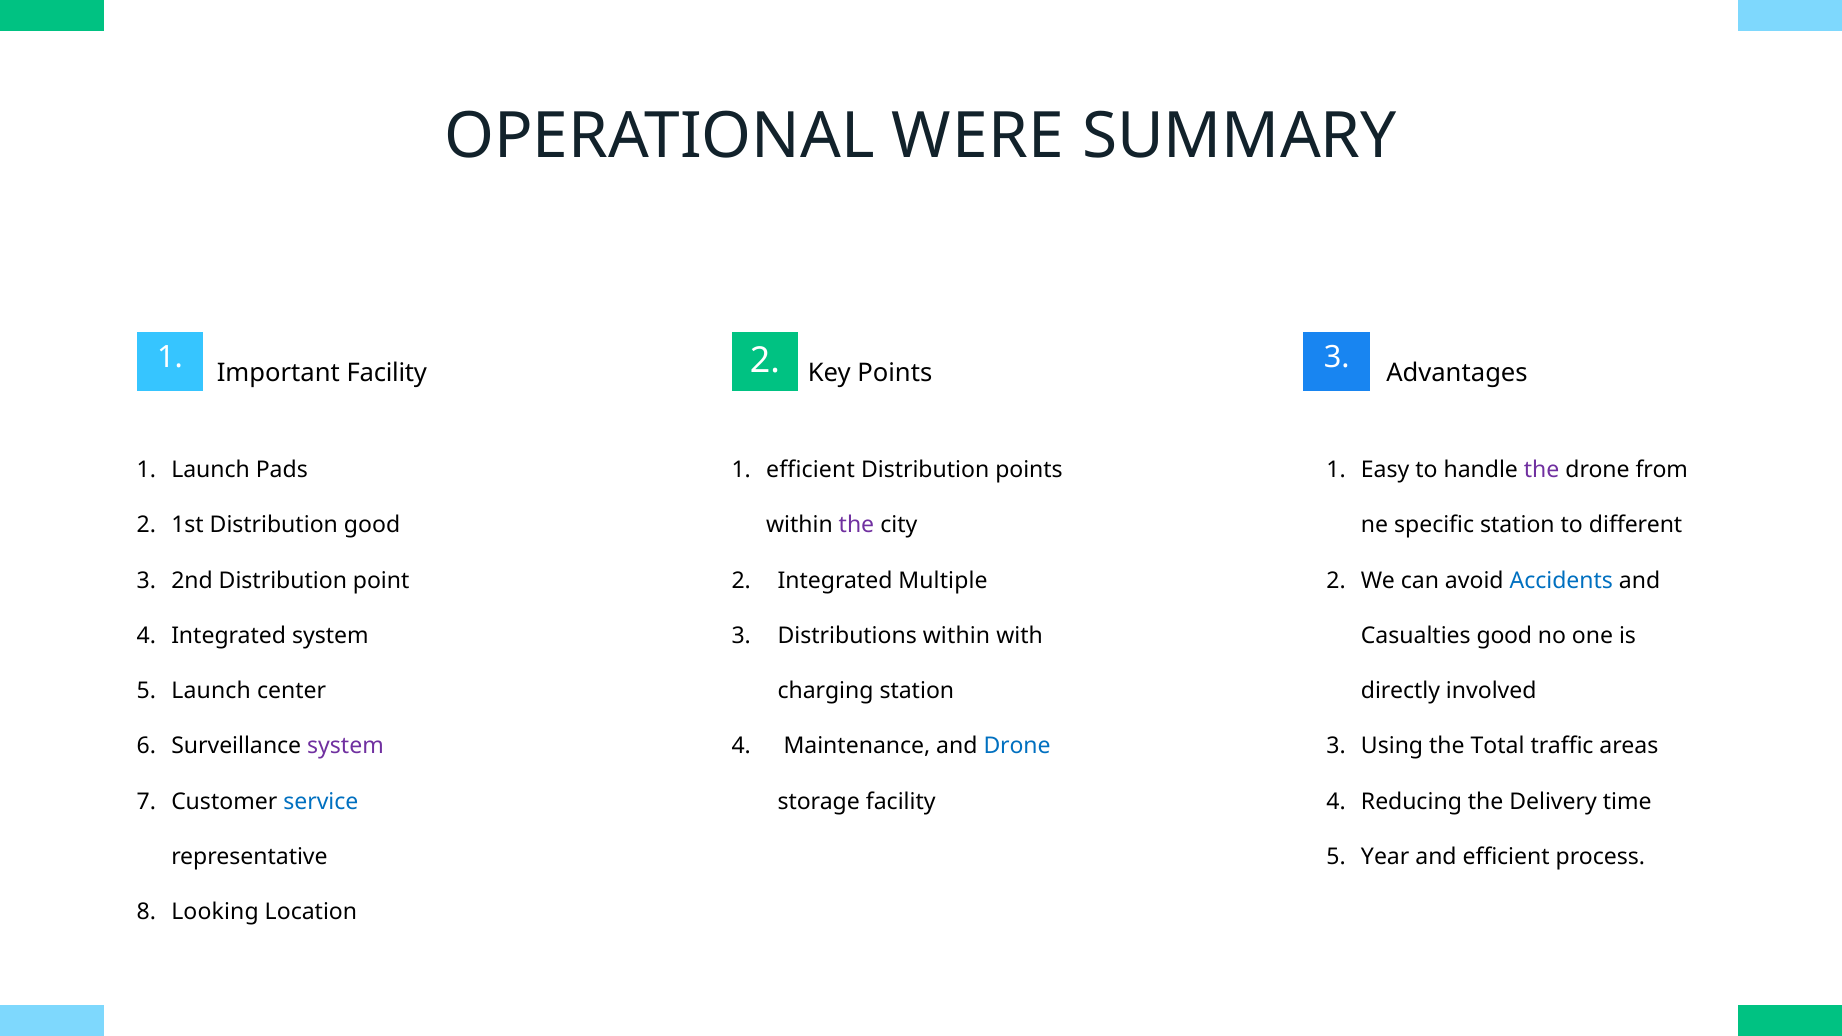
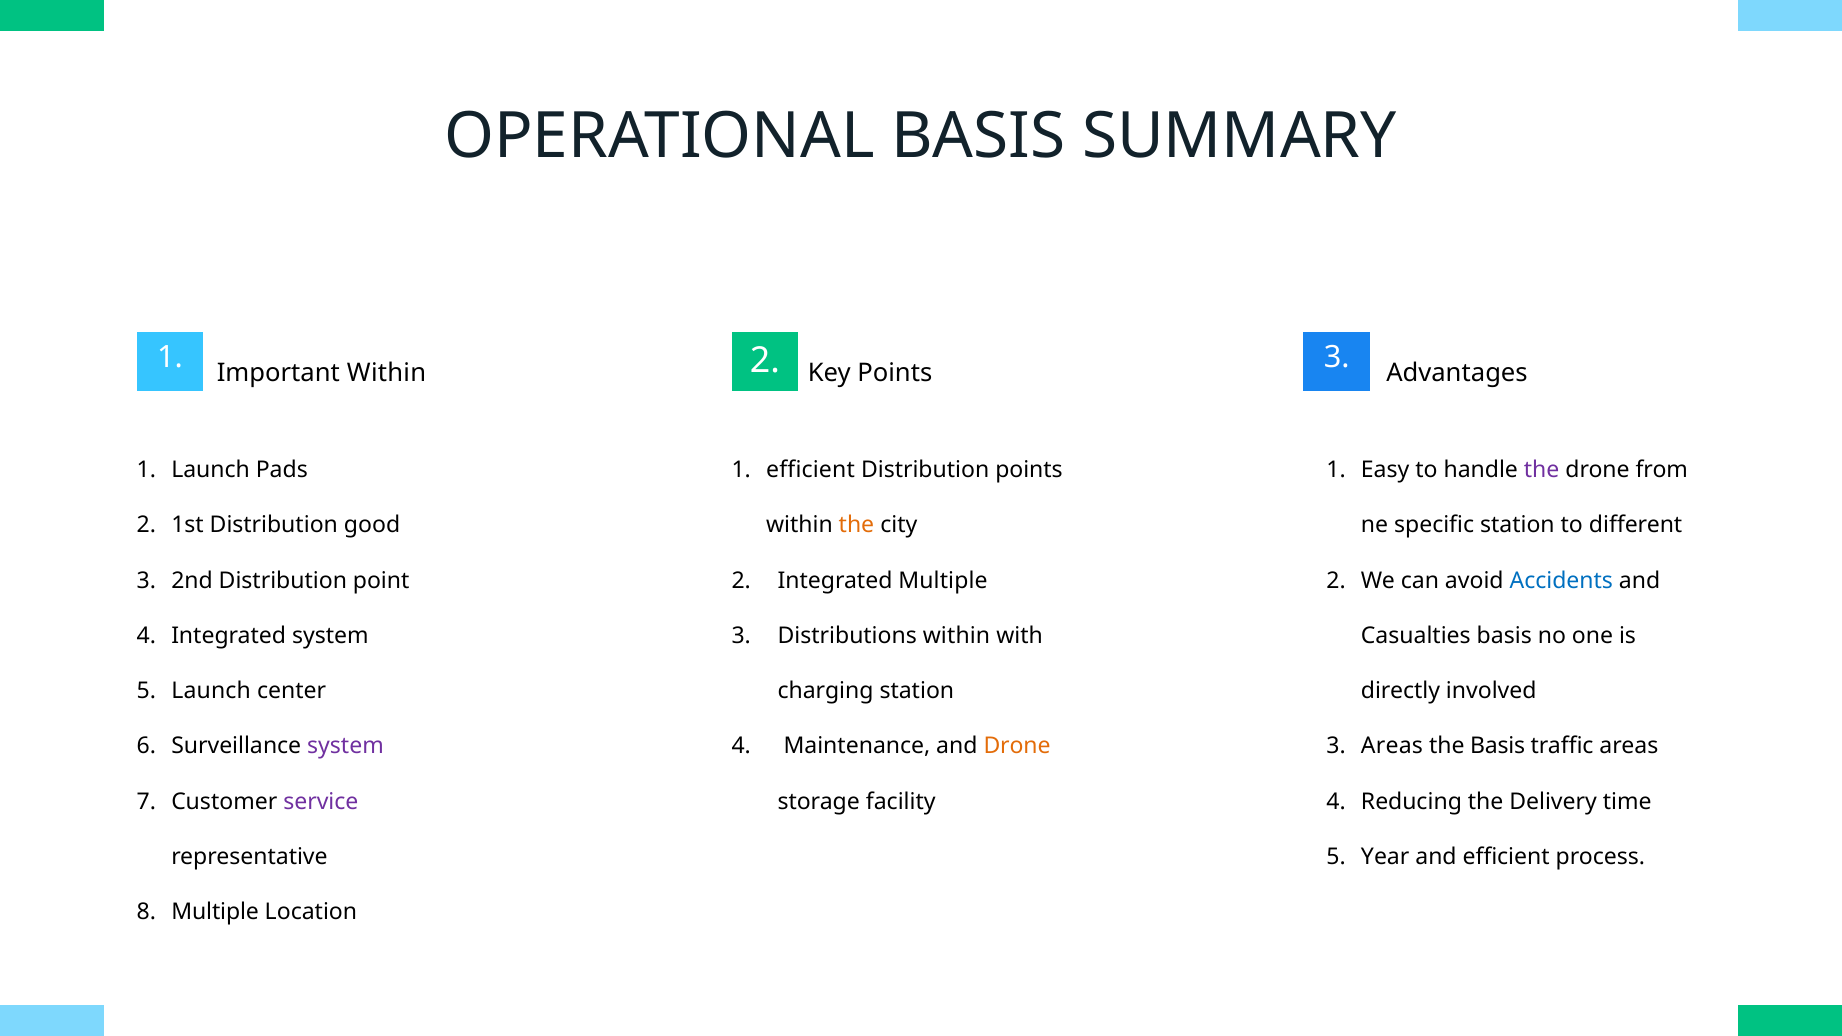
OPERATIONAL WERE: WERE -> BASIS
Important Facility: Facility -> Within
the at (856, 525) colour: purple -> orange
Casualties good: good -> basis
Drone at (1017, 746) colour: blue -> orange
3 Using: Using -> Areas
the Total: Total -> Basis
service colour: blue -> purple
Looking at (215, 912): Looking -> Multiple
